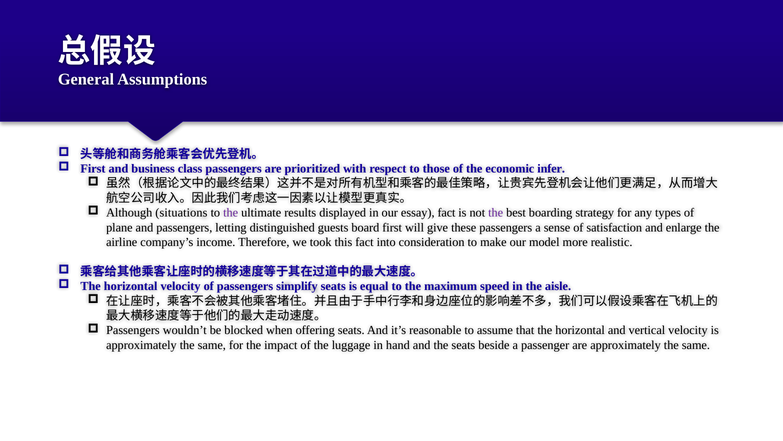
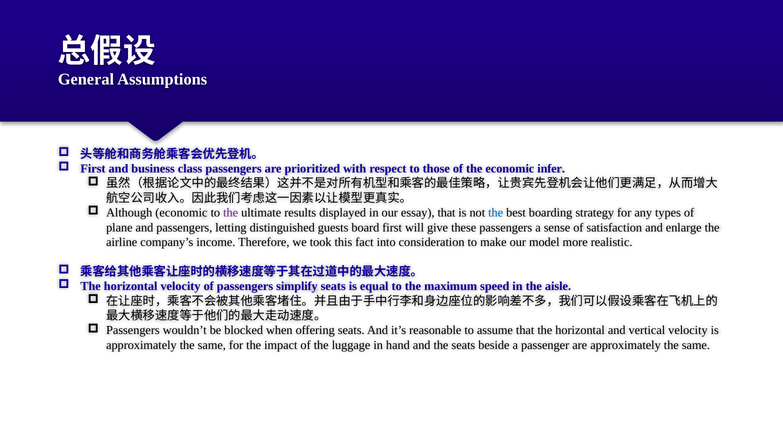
Although situations: situations -> economic
essay fact: fact -> that
the at (496, 213) colour: purple -> blue
